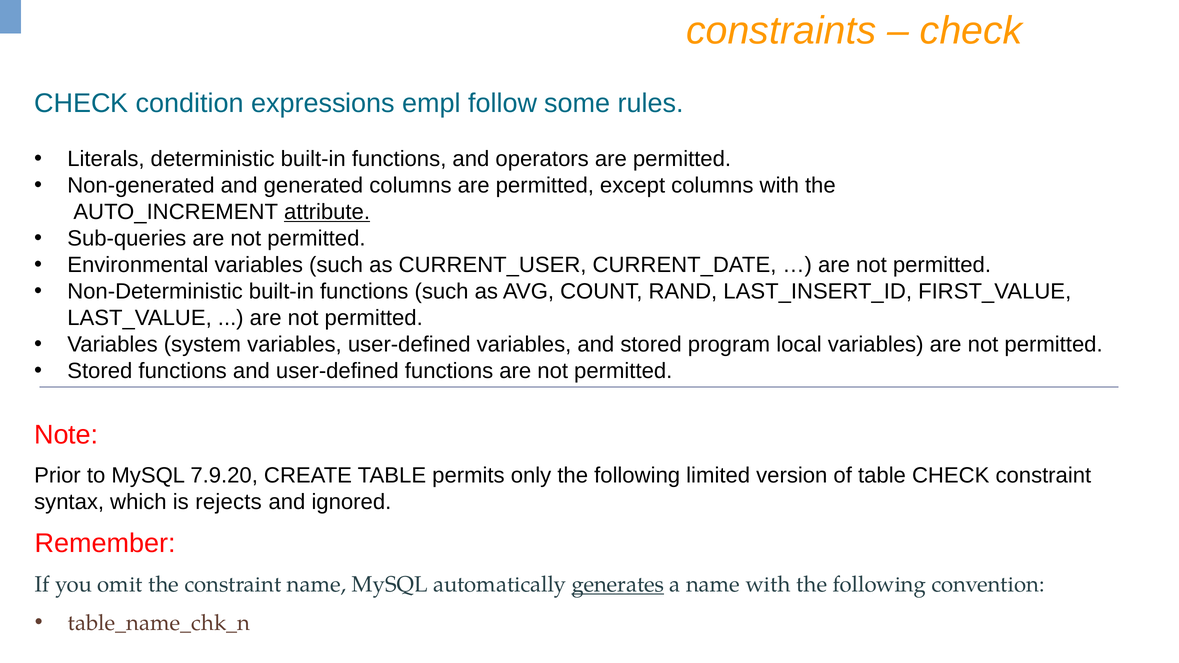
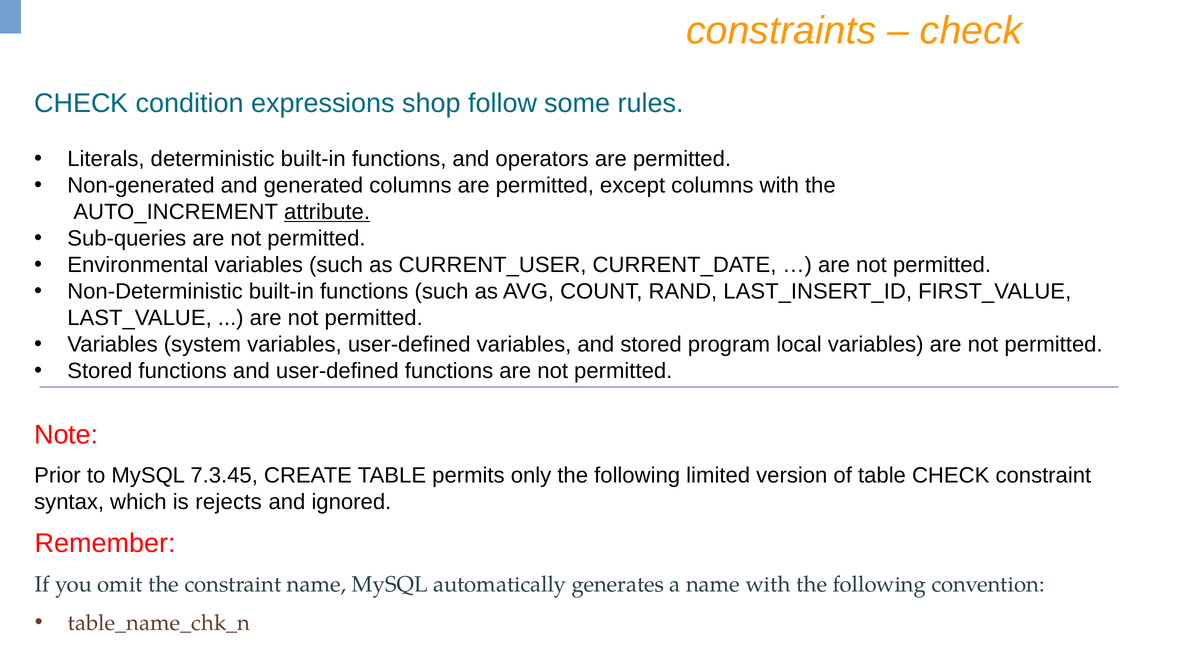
empl: empl -> shop
7.9.20: 7.9.20 -> 7.3.45
generates underline: present -> none
